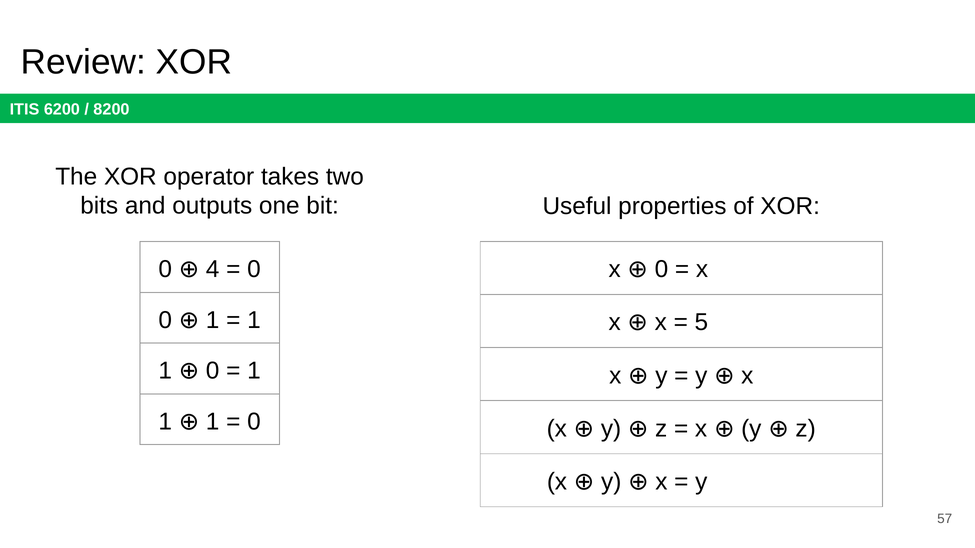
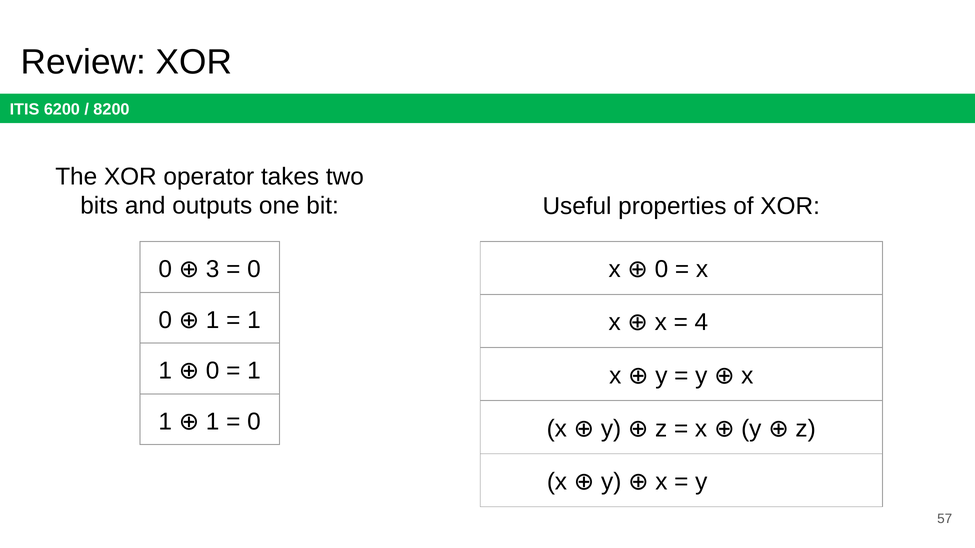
4: 4 -> 3
5: 5 -> 4
